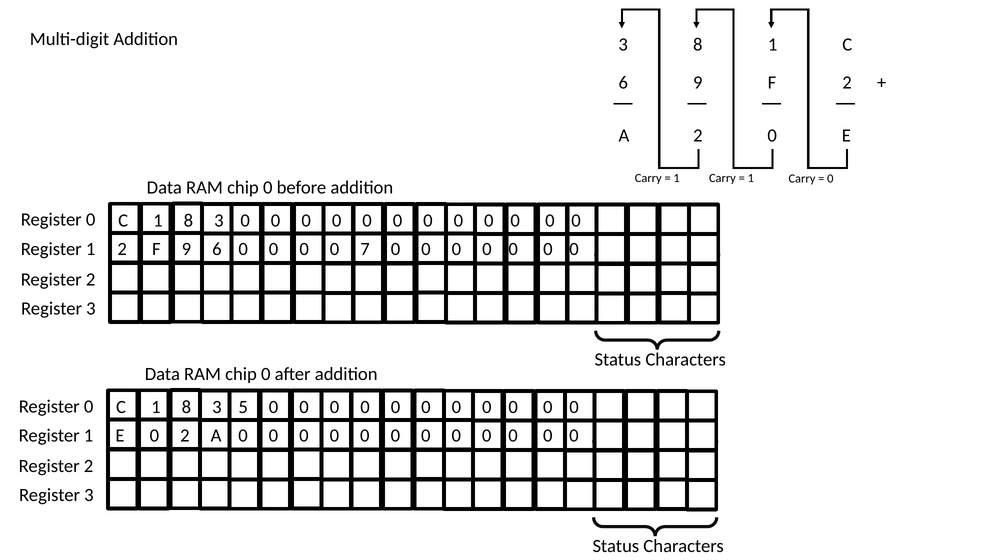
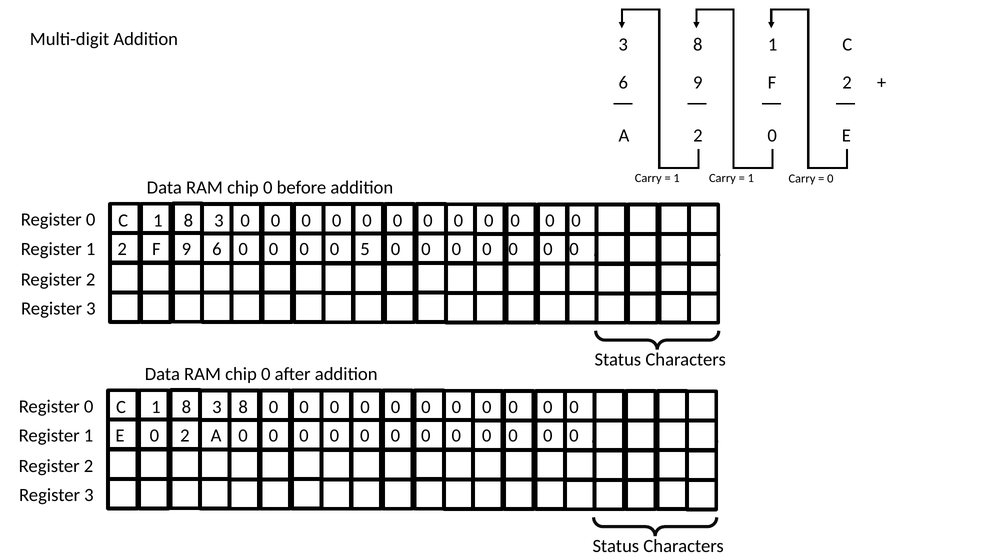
7: 7 -> 5
3 5: 5 -> 8
